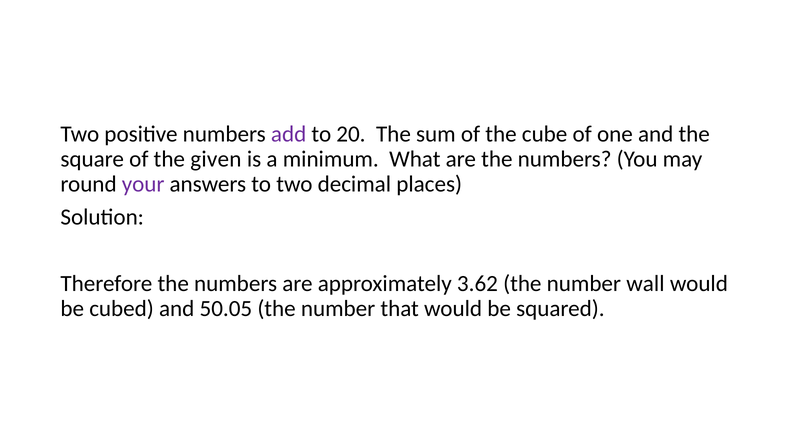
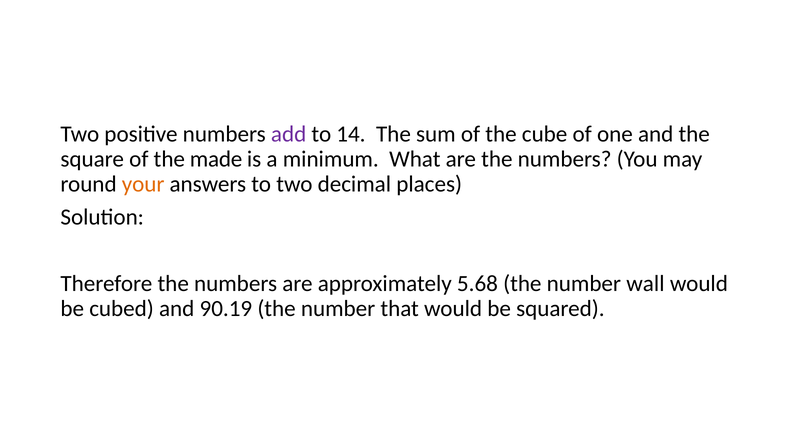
20: 20 -> 14
given: given -> made
your colour: purple -> orange
3.62: 3.62 -> 5.68
50.05: 50.05 -> 90.19
